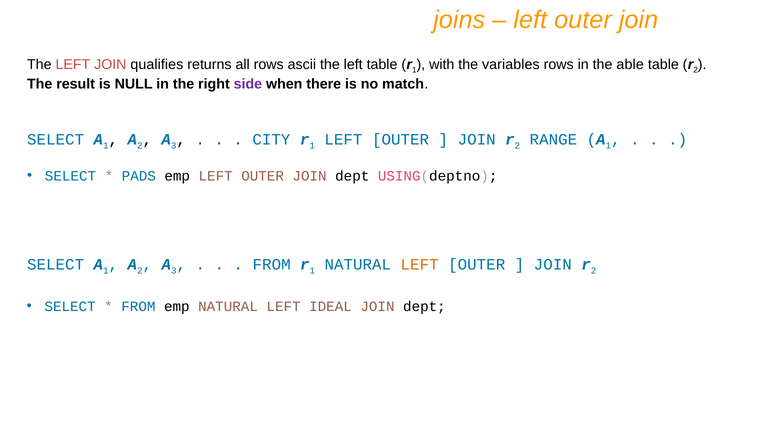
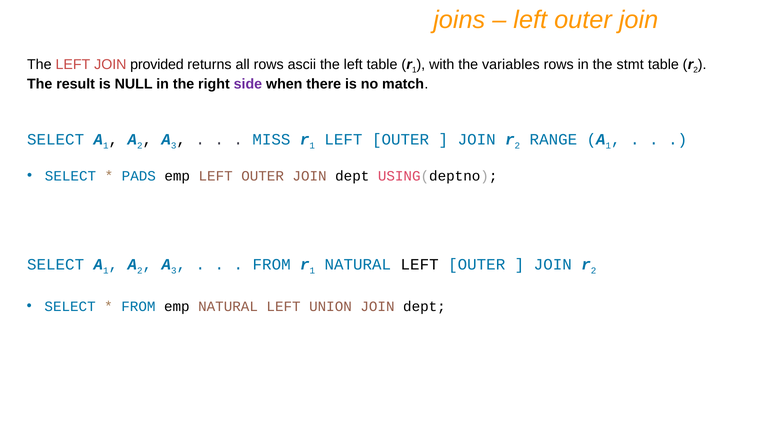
qualifies: qualifies -> provided
able: able -> stmt
CITY: CITY -> MISS
LEFT at (420, 265) colour: orange -> black
IDEAL: IDEAL -> UNION
